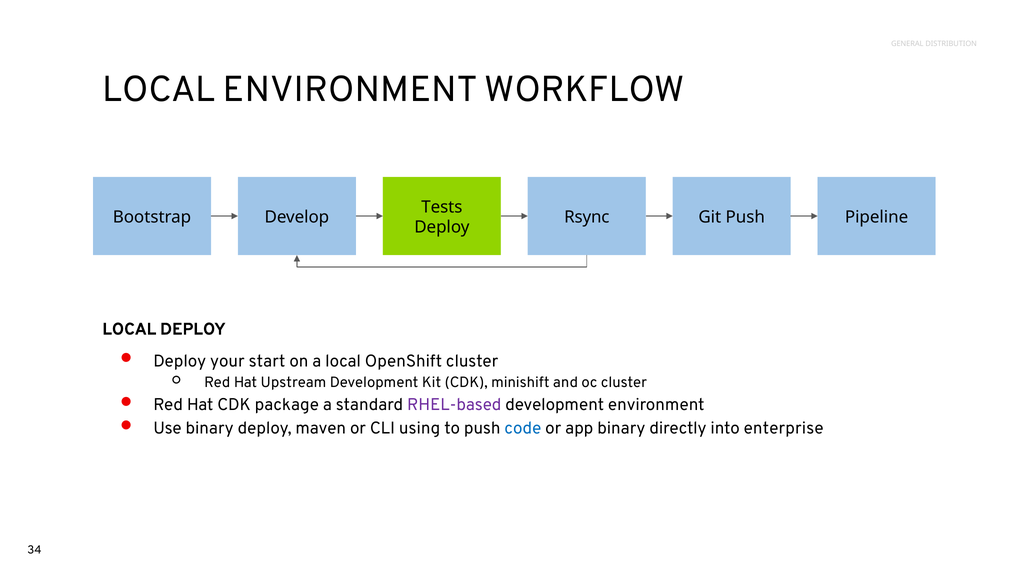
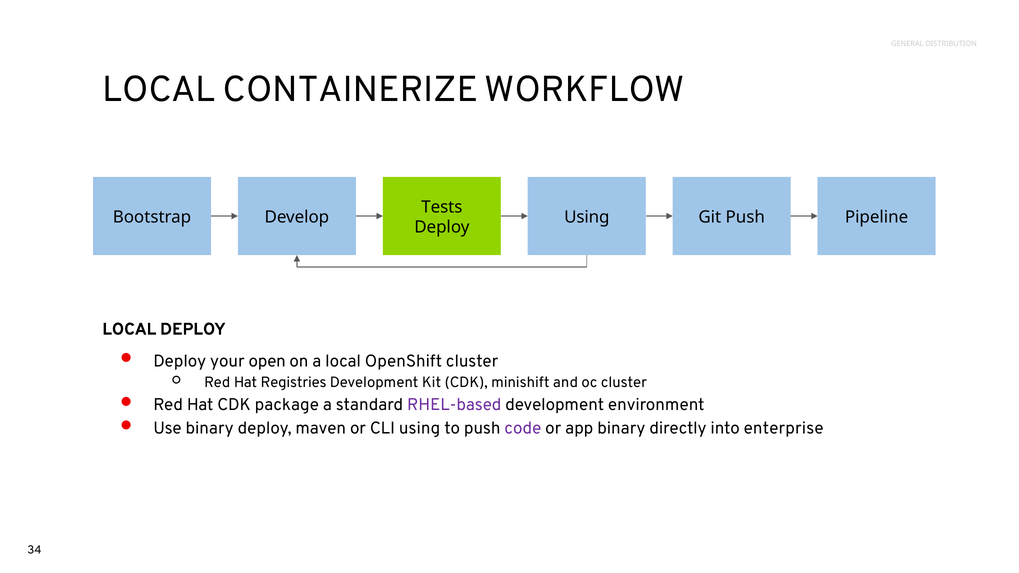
LOCAL ENVIRONMENT: ENVIRONMENT -> CONTAINERIZE
Rsync at (587, 217): Rsync -> Using
start: start -> open
Upstream: Upstream -> Registries
code colour: blue -> purple
